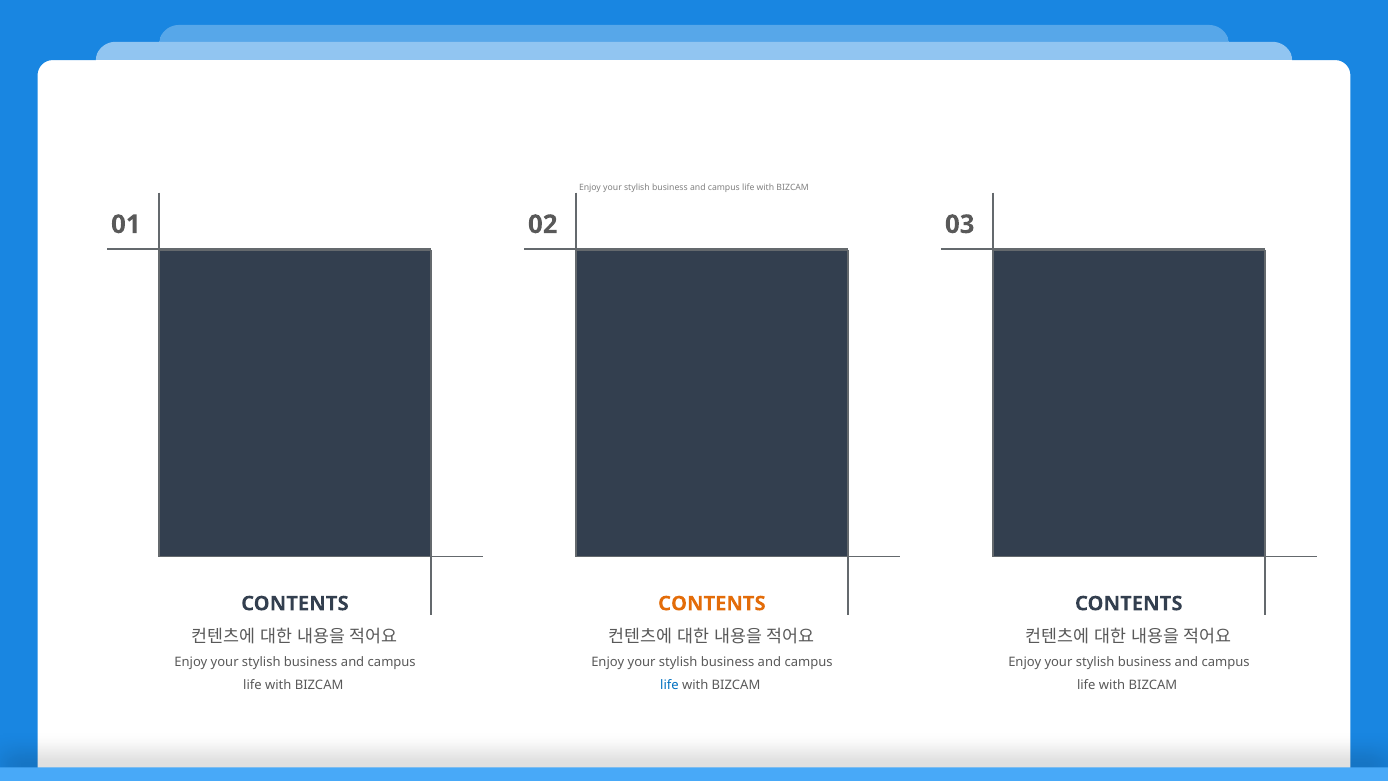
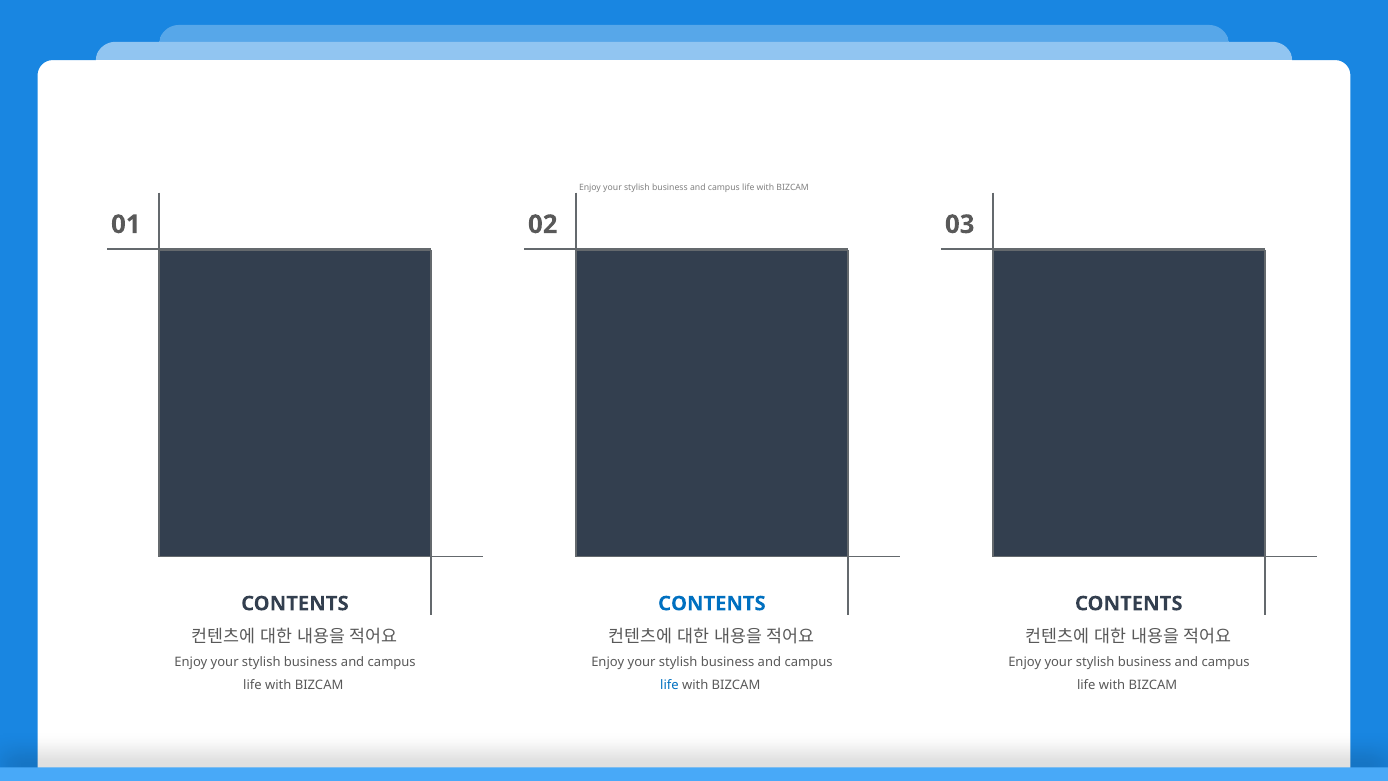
CONTENTS at (712, 603) colour: orange -> blue
